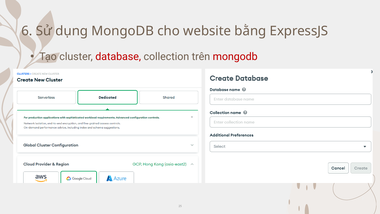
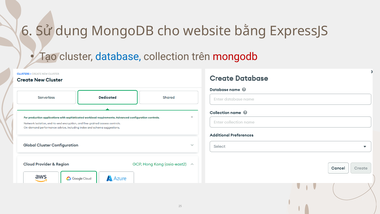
database colour: red -> blue
